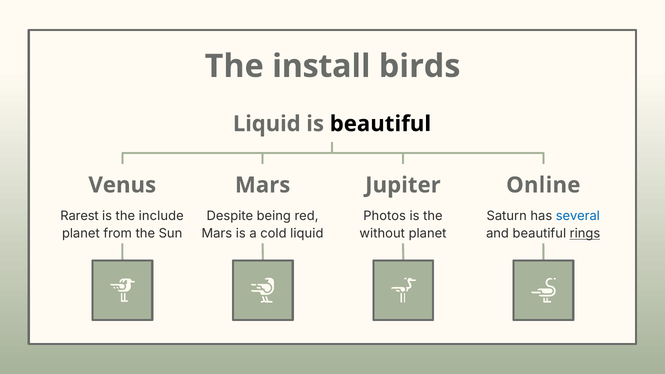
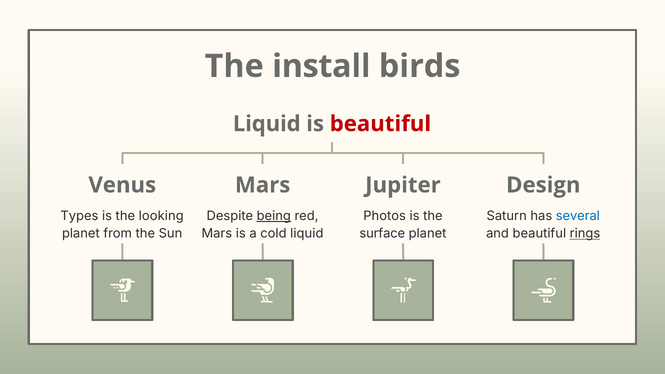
beautiful at (380, 124) colour: black -> red
Online: Online -> Design
Rarest: Rarest -> Types
include: include -> looking
being underline: none -> present
without: without -> surface
